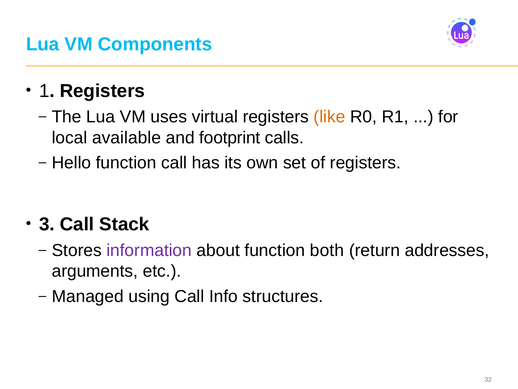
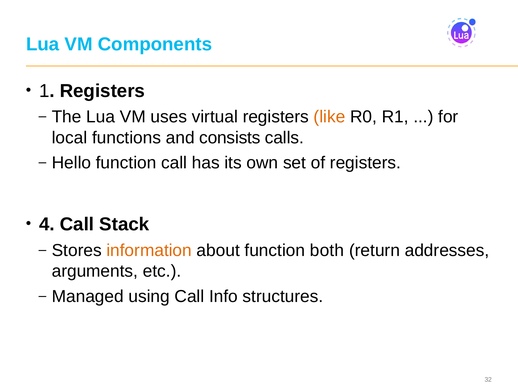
available: available -> functions
footprint: footprint -> consists
3: 3 -> 4
information colour: purple -> orange
